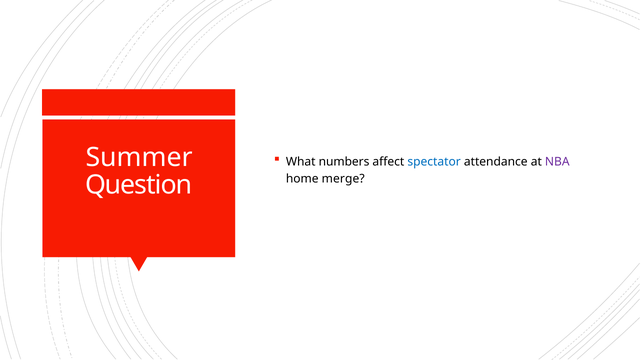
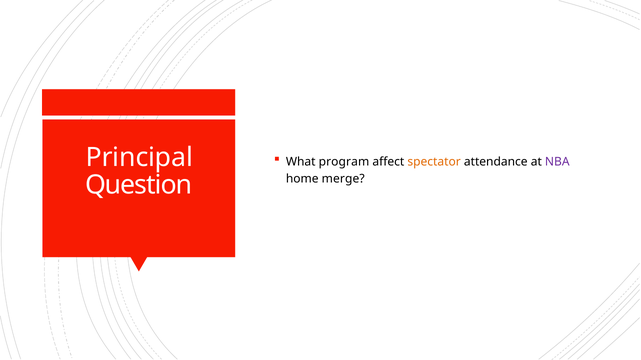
Summer: Summer -> Principal
numbers: numbers -> program
spectator colour: blue -> orange
